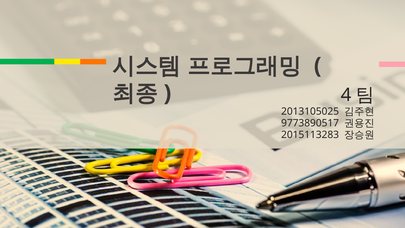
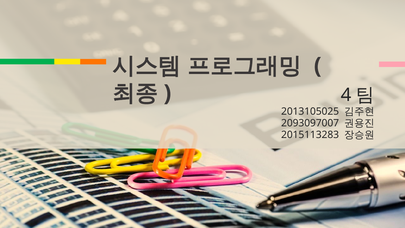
9773890517: 9773890517 -> 2093097007
